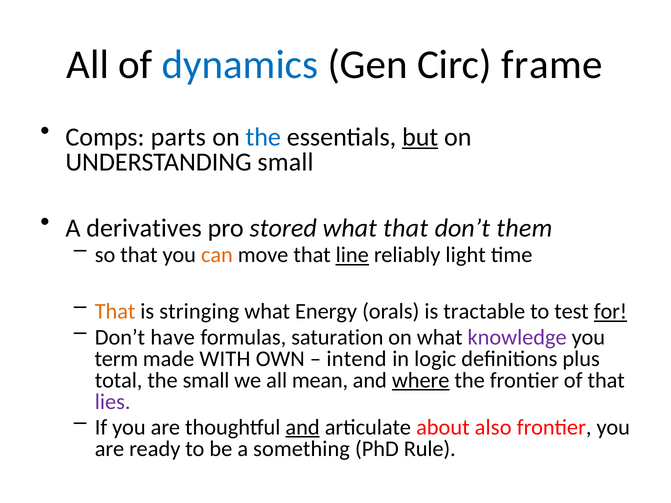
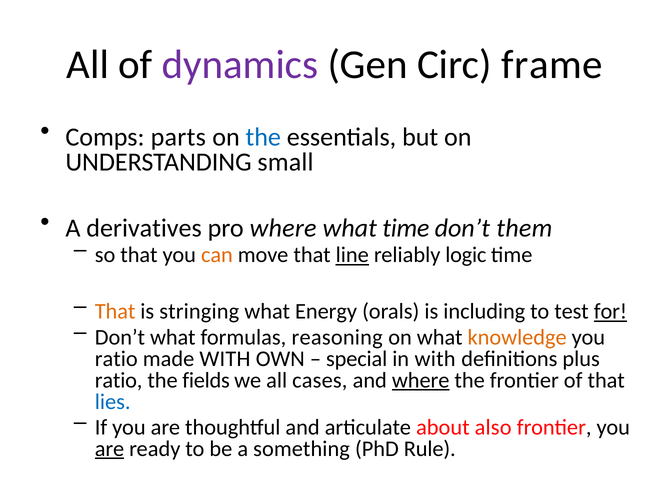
dynamics colour: blue -> purple
but underline: present -> none
pro stored: stored -> where
what that: that -> time
light: light -> logic
tractable: tractable -> including
Don’t have: have -> what
saturation: saturation -> reasoning
knowledge colour: purple -> orange
term at (116, 359): term -> ratio
intend: intend -> special
in logic: logic -> with
total at (119, 380): total -> ratio
the small: small -> fields
mean: mean -> cases
lies colour: purple -> blue
and at (303, 427) underline: present -> none
are at (109, 449) underline: none -> present
